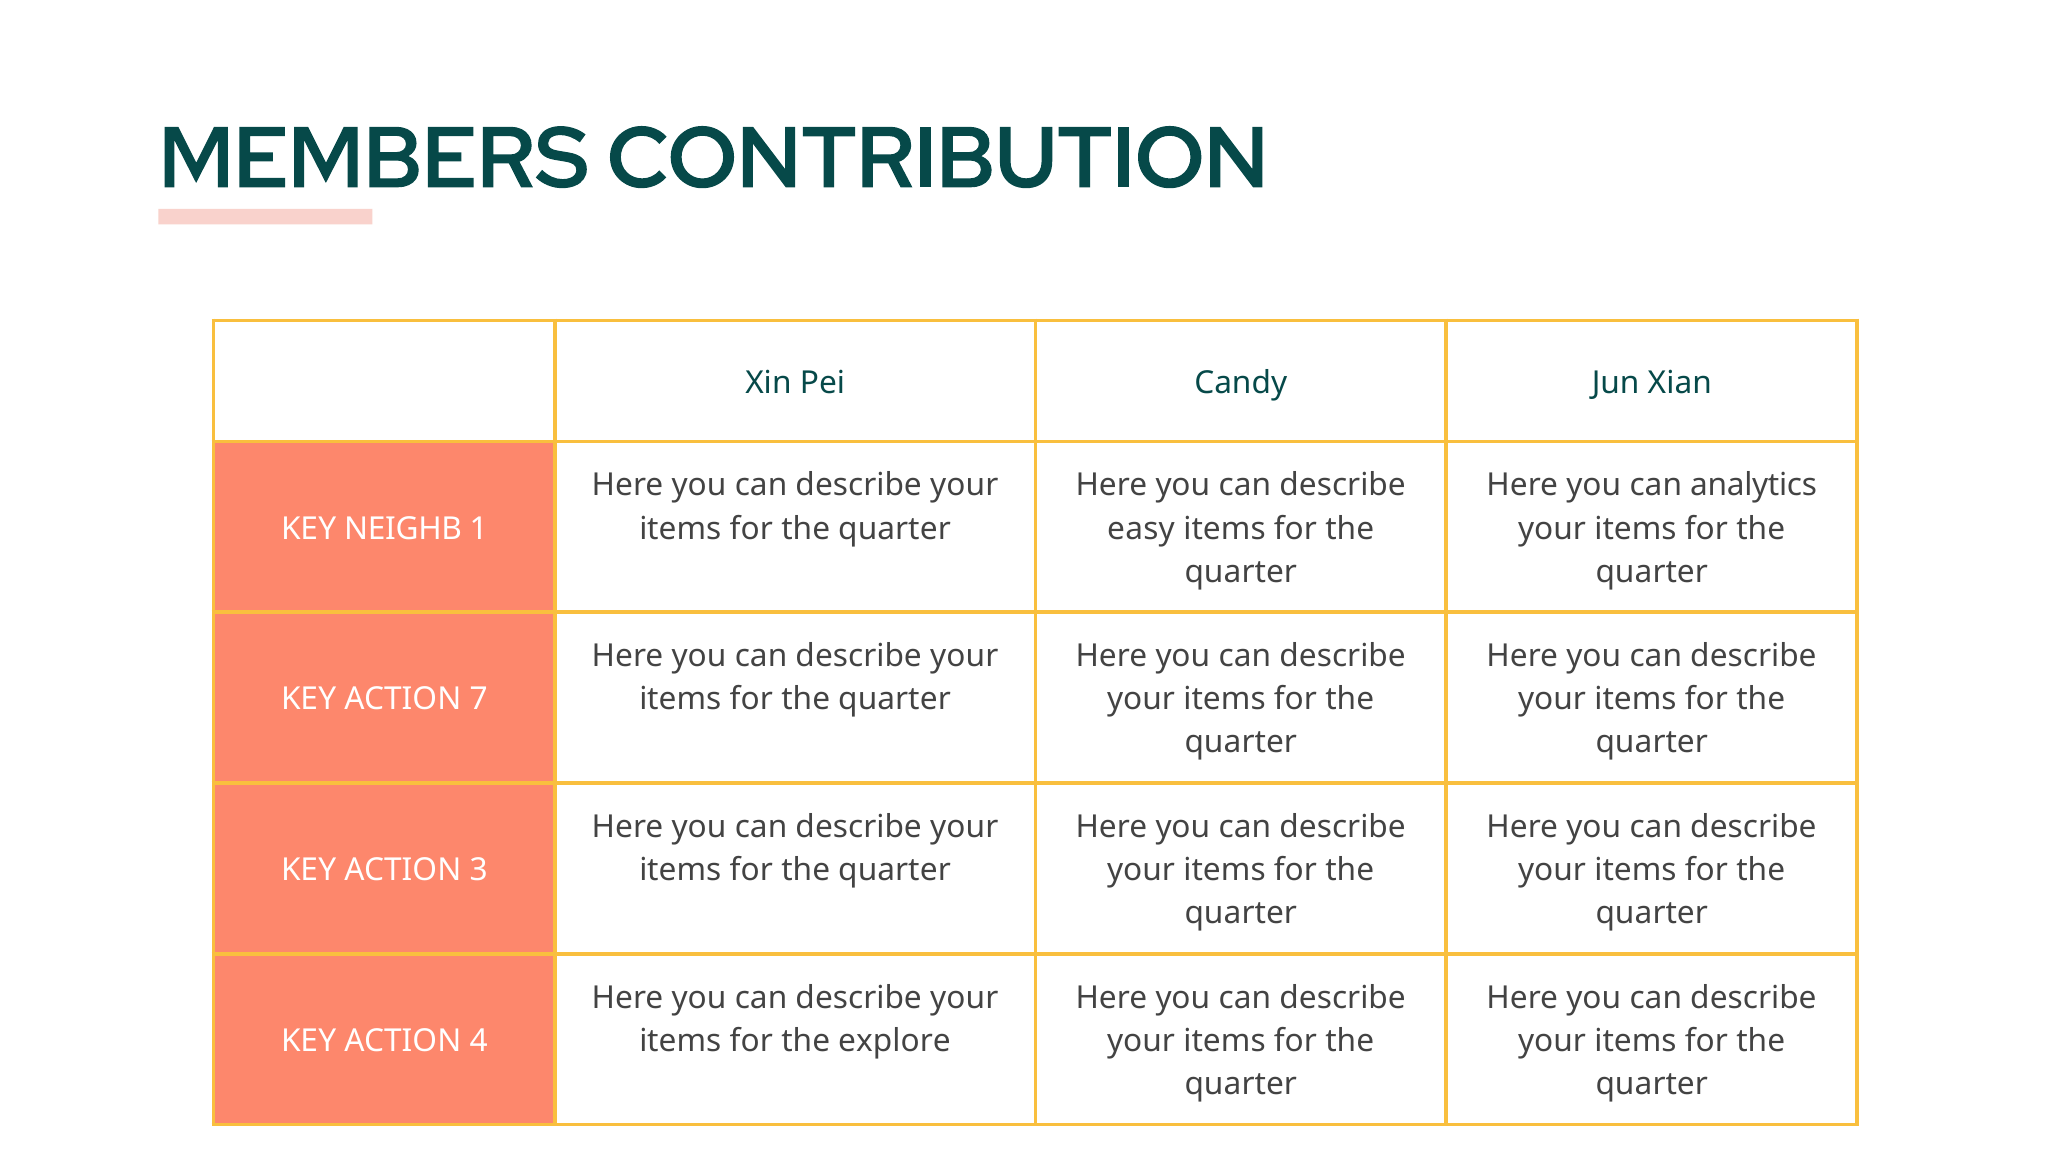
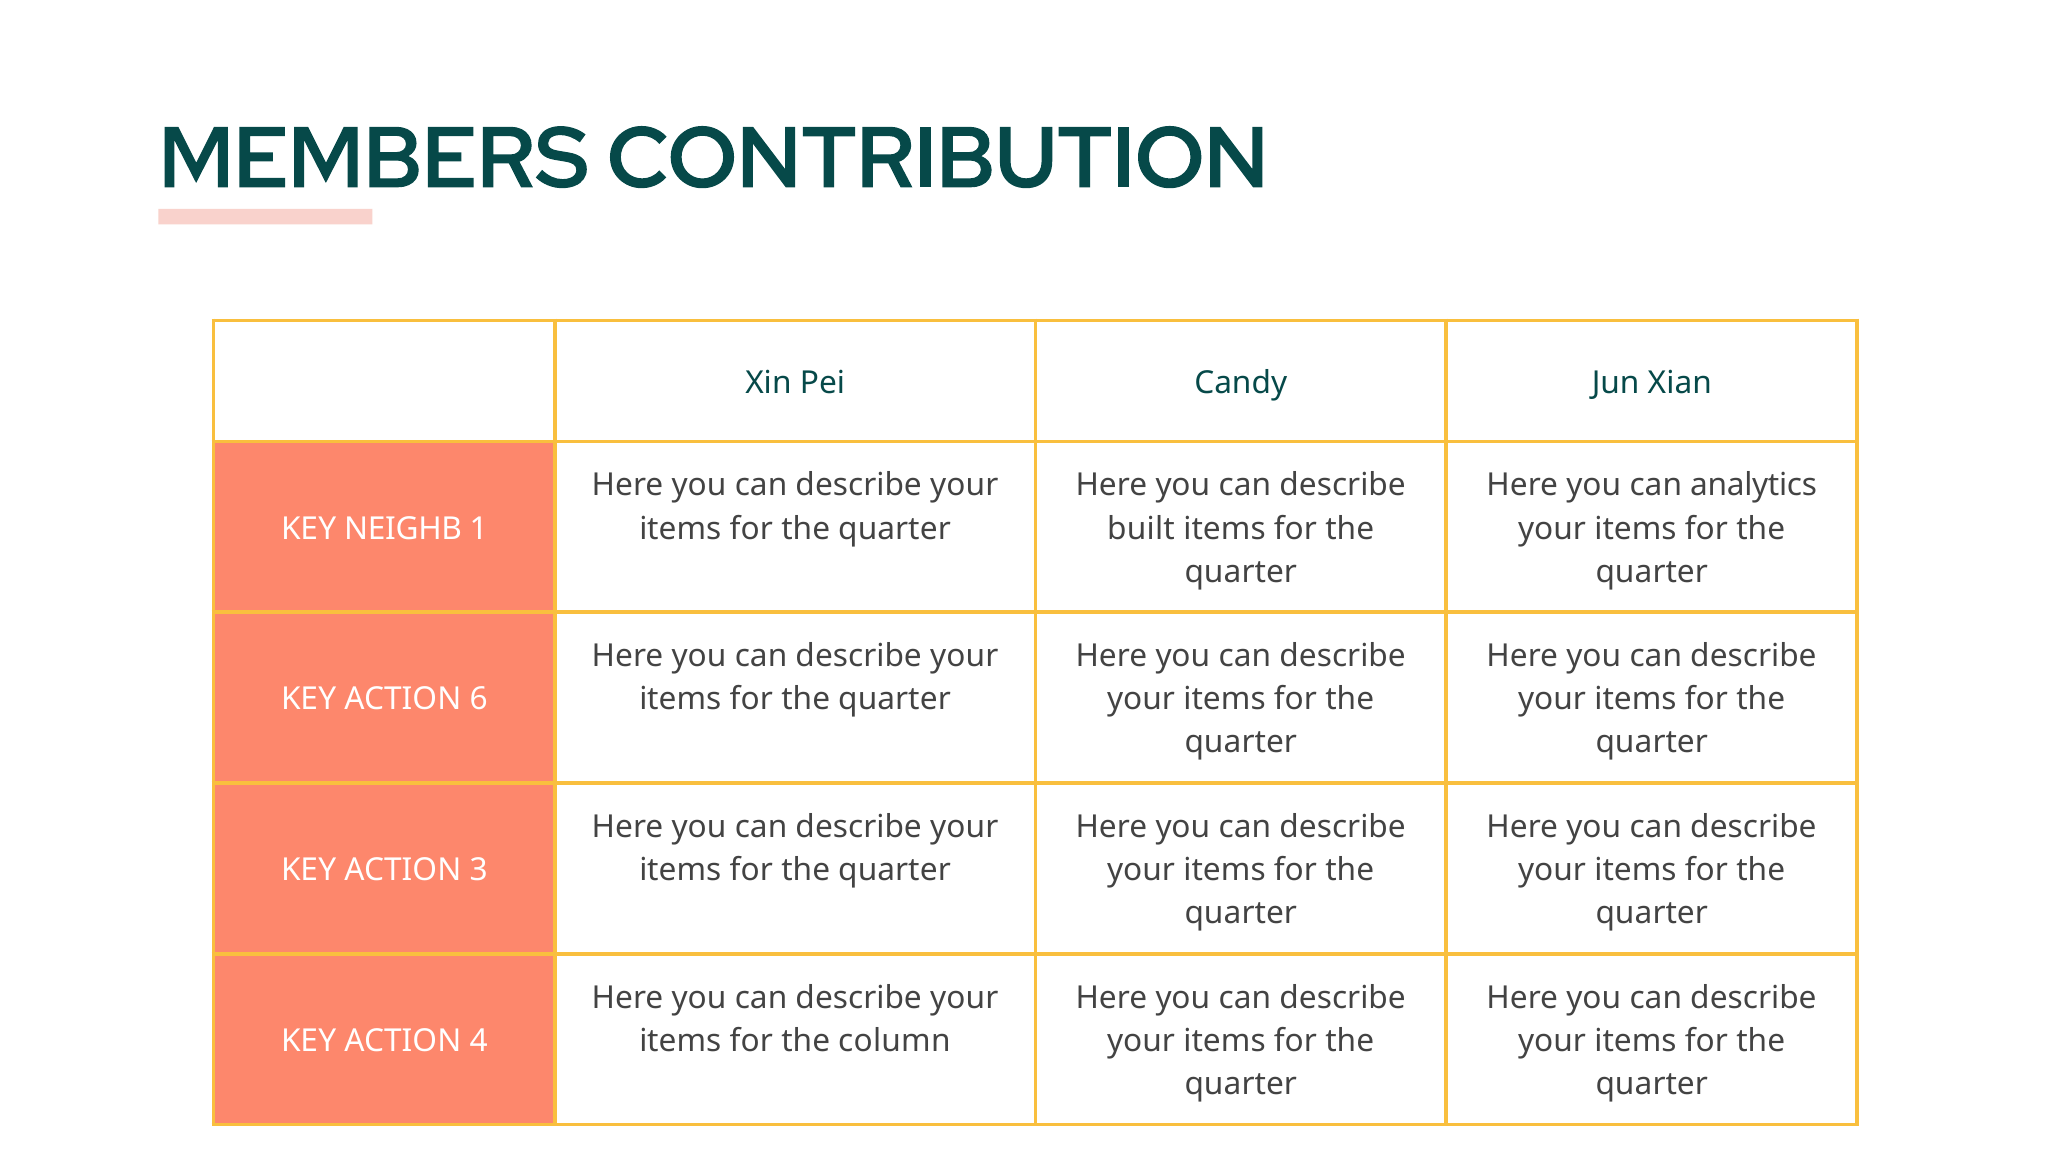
easy: easy -> built
7: 7 -> 6
explore: explore -> column
